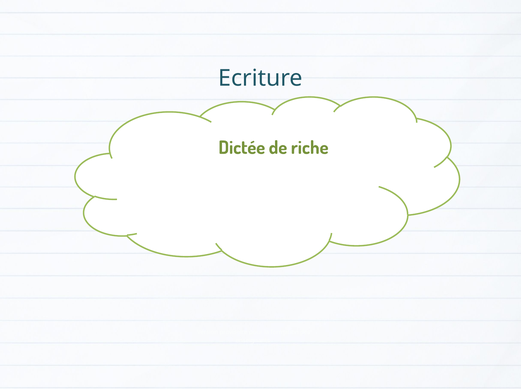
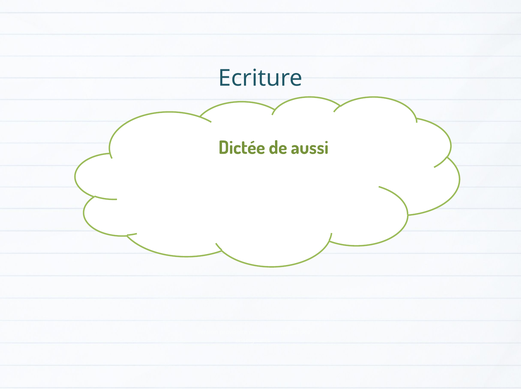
riche: riche -> aussi
